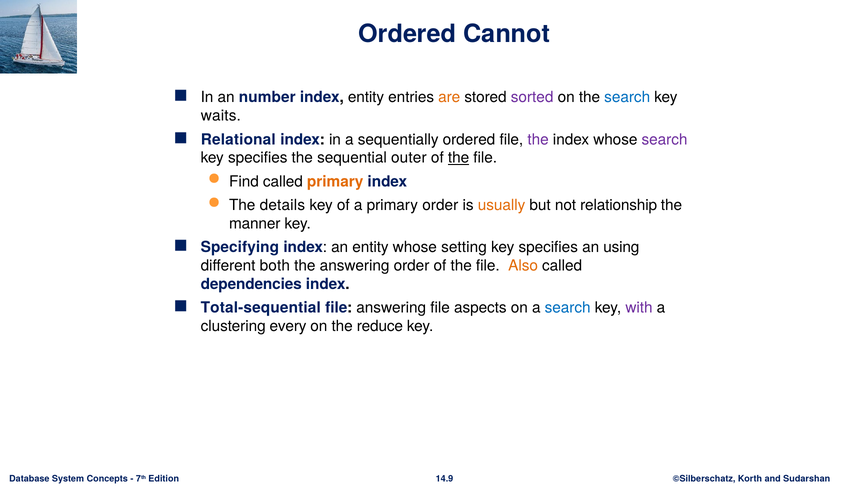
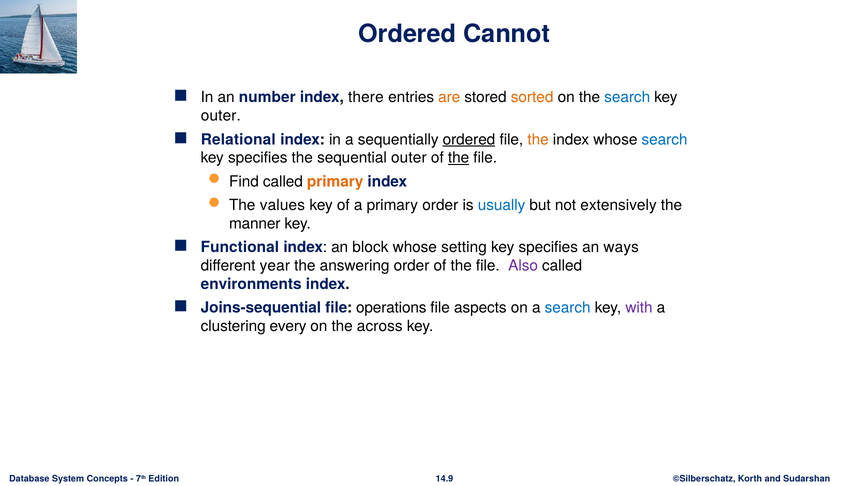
index entity: entity -> there
sorted colour: purple -> orange
waits at (221, 116): waits -> outer
ordered at (469, 139) underline: none -> present
the at (538, 139) colour: purple -> orange
search at (665, 139) colour: purple -> blue
details: details -> values
usually colour: orange -> blue
relationship: relationship -> extensively
Specifying: Specifying -> Functional
an entity: entity -> block
using: using -> ways
both: both -> year
Also colour: orange -> purple
dependencies: dependencies -> environments
Total-sequential: Total-sequential -> Joins-sequential
file answering: answering -> operations
reduce: reduce -> across
